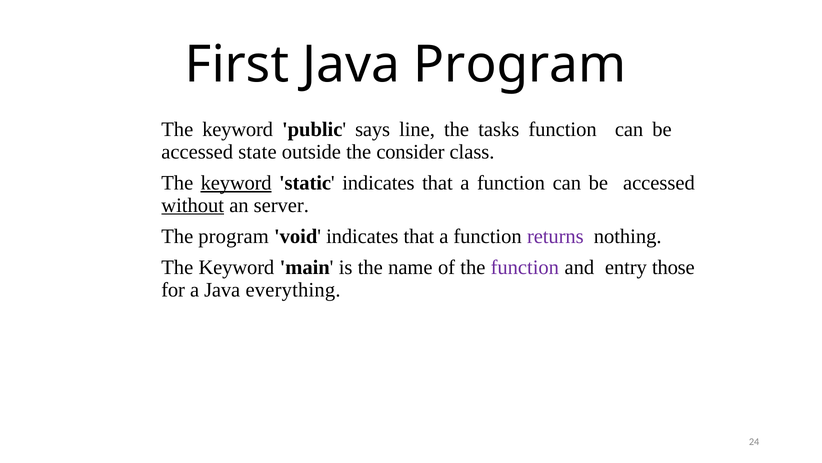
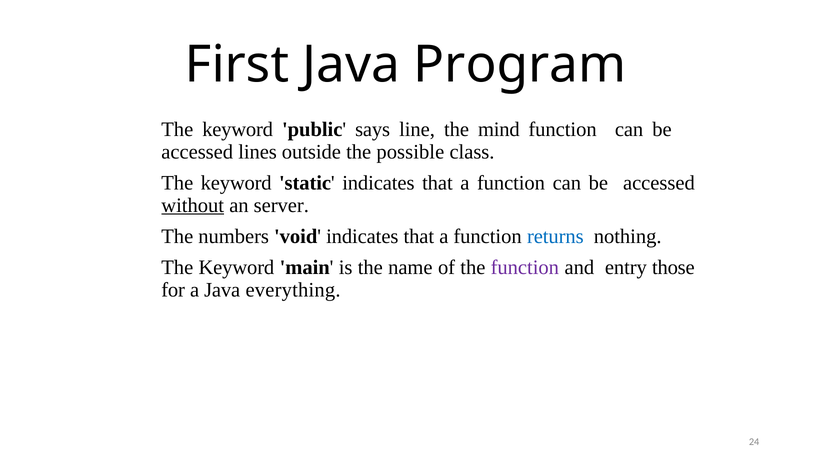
tasks: tasks -> mind
state: state -> lines
consider: consider -> possible
keyword at (236, 183) underline: present -> none
The program: program -> numbers
returns colour: purple -> blue
